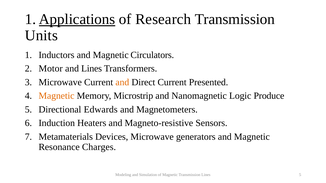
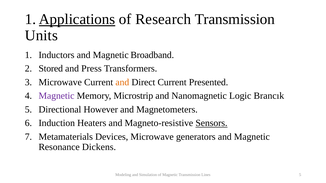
Circulators: Circulators -> Broadband
Motor: Motor -> Stored
and Lines: Lines -> Press
Magnetic at (57, 96) colour: orange -> purple
Produce: Produce -> Brancık
Edwards: Edwards -> However
Sensors underline: none -> present
Charges: Charges -> Dickens
